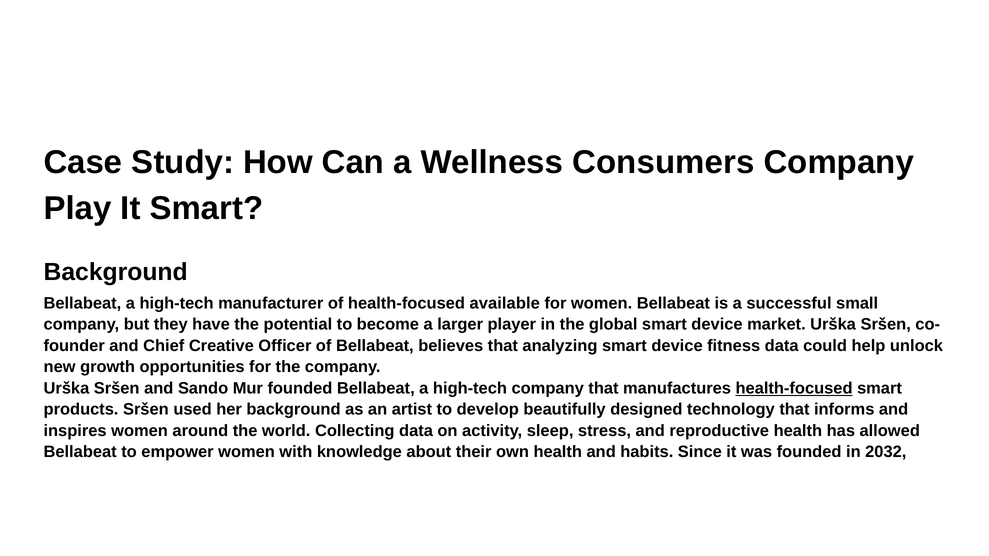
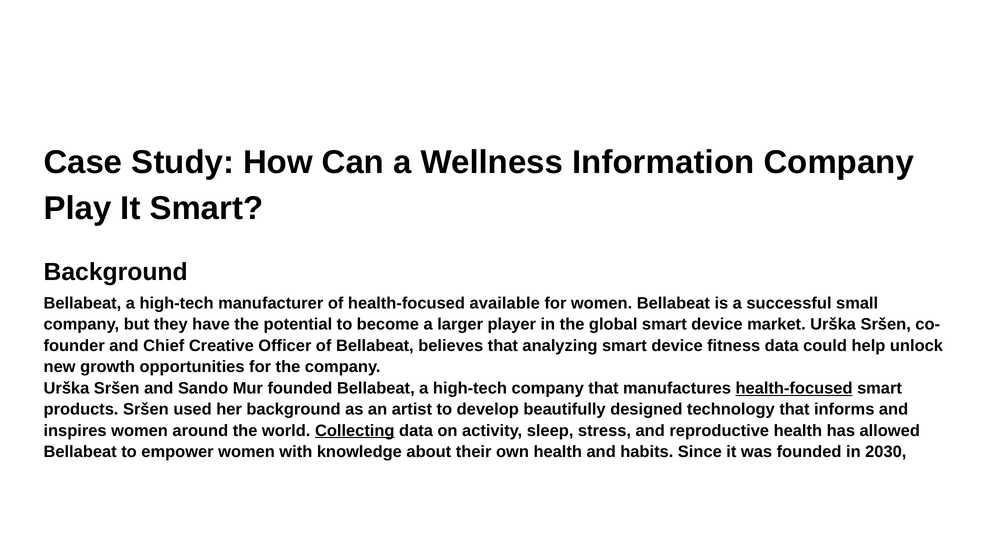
Consumers: Consumers -> Information
Collecting underline: none -> present
2032: 2032 -> 2030
